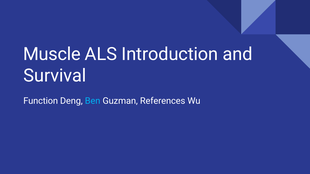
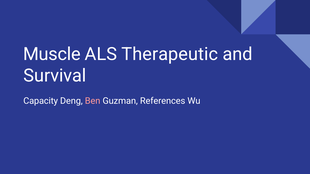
Introduction: Introduction -> Therapeutic
Function: Function -> Capacity
Ben colour: light blue -> pink
